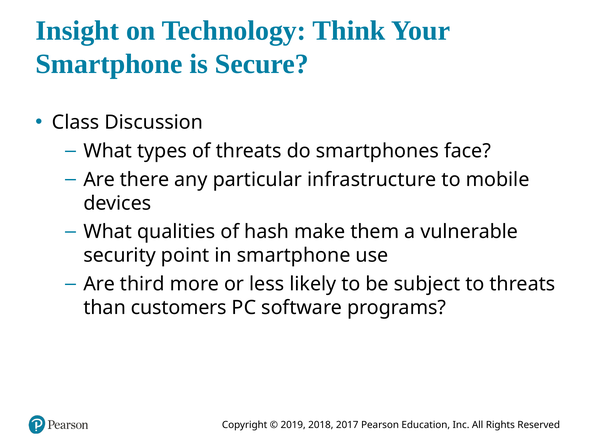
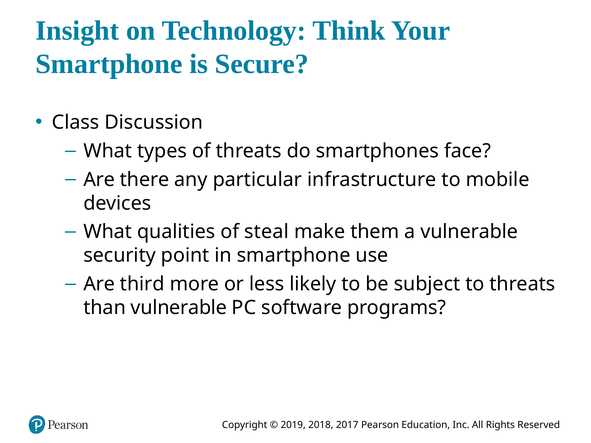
hash: hash -> steal
than customers: customers -> vulnerable
